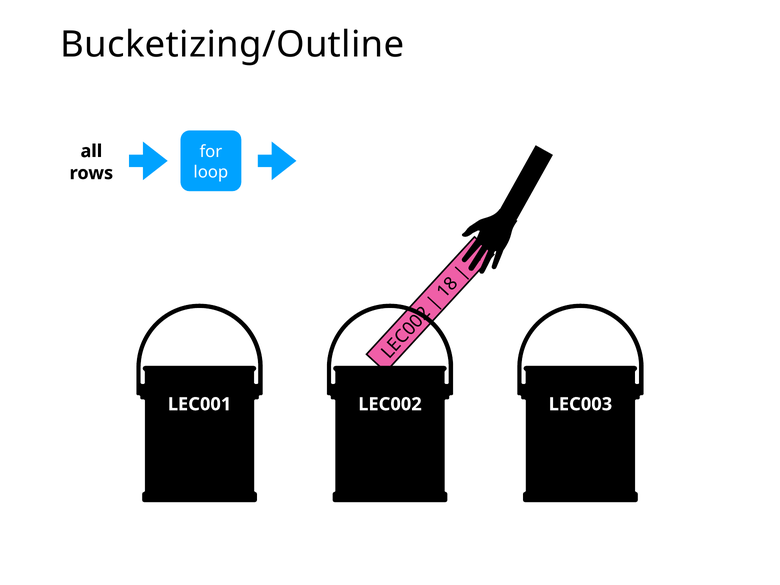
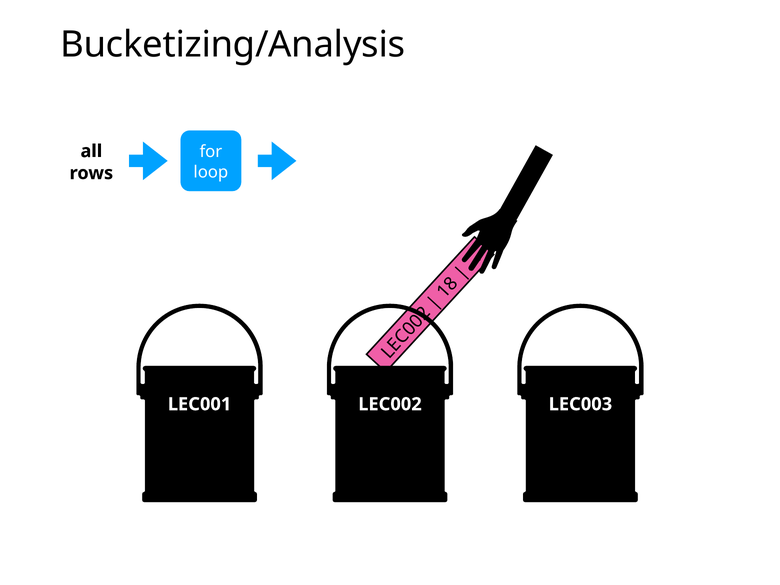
Bucketizing/Outline: Bucketizing/Outline -> Bucketizing/Analysis
